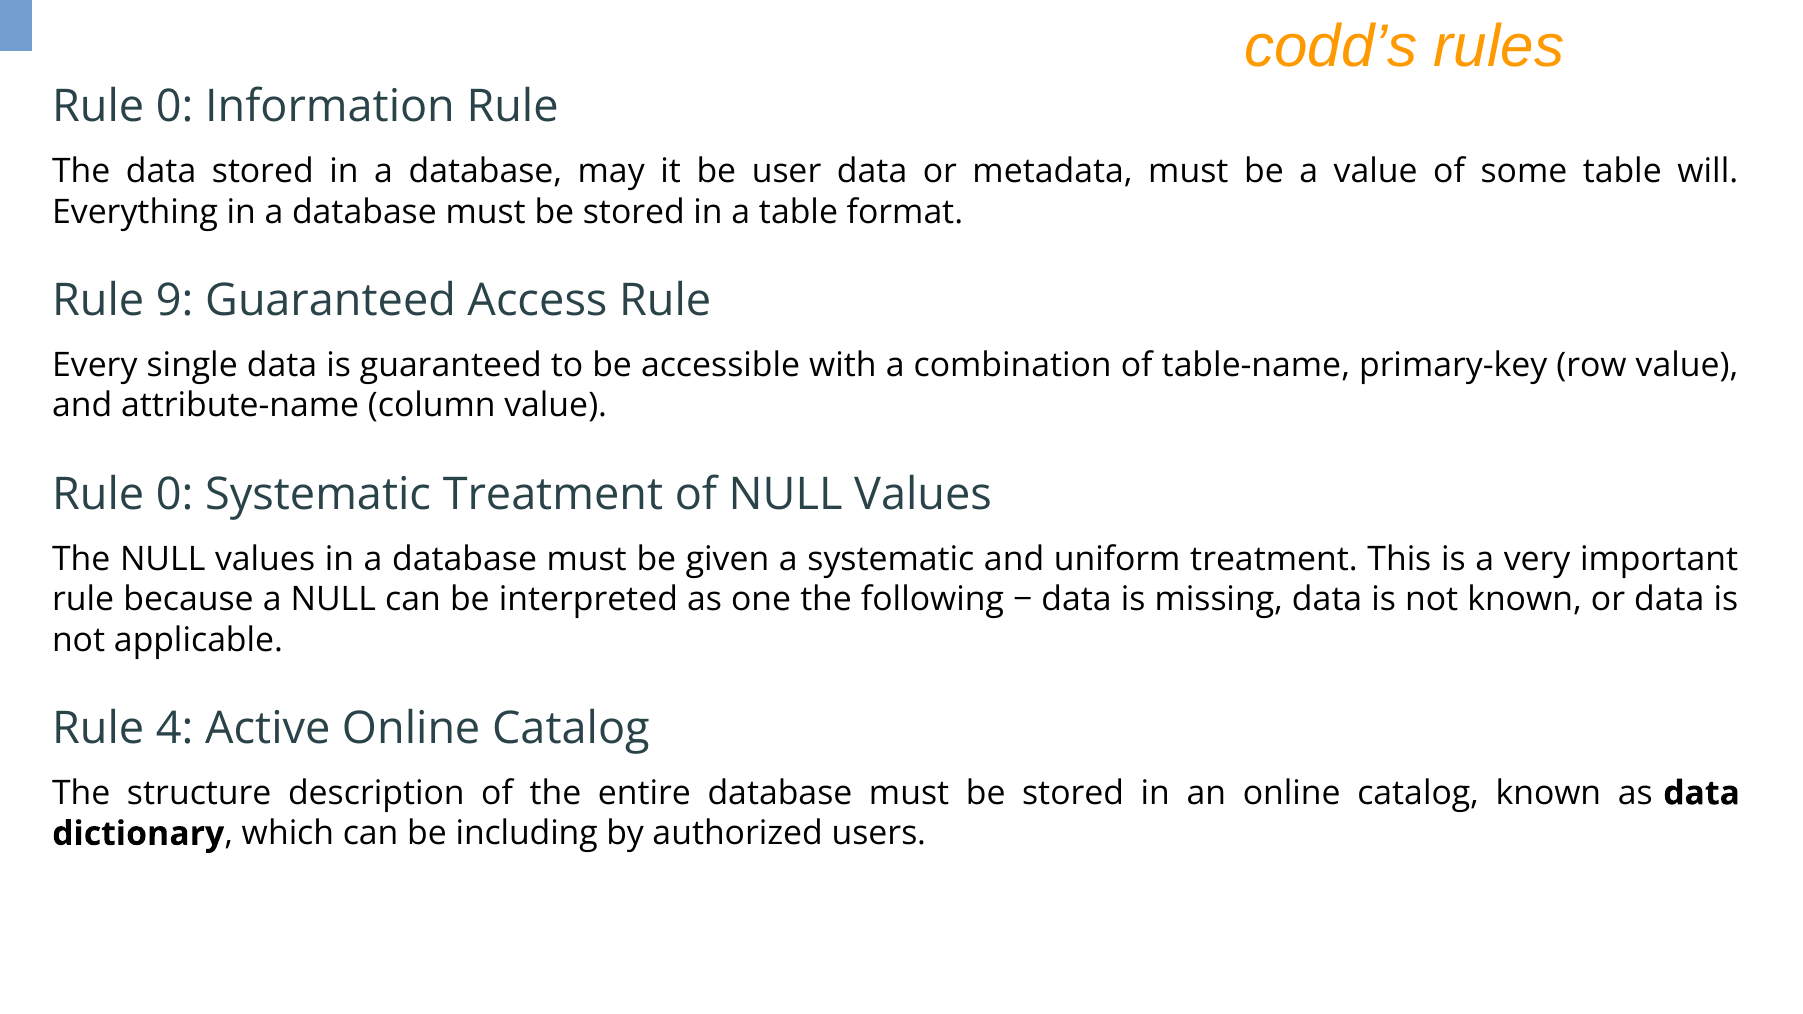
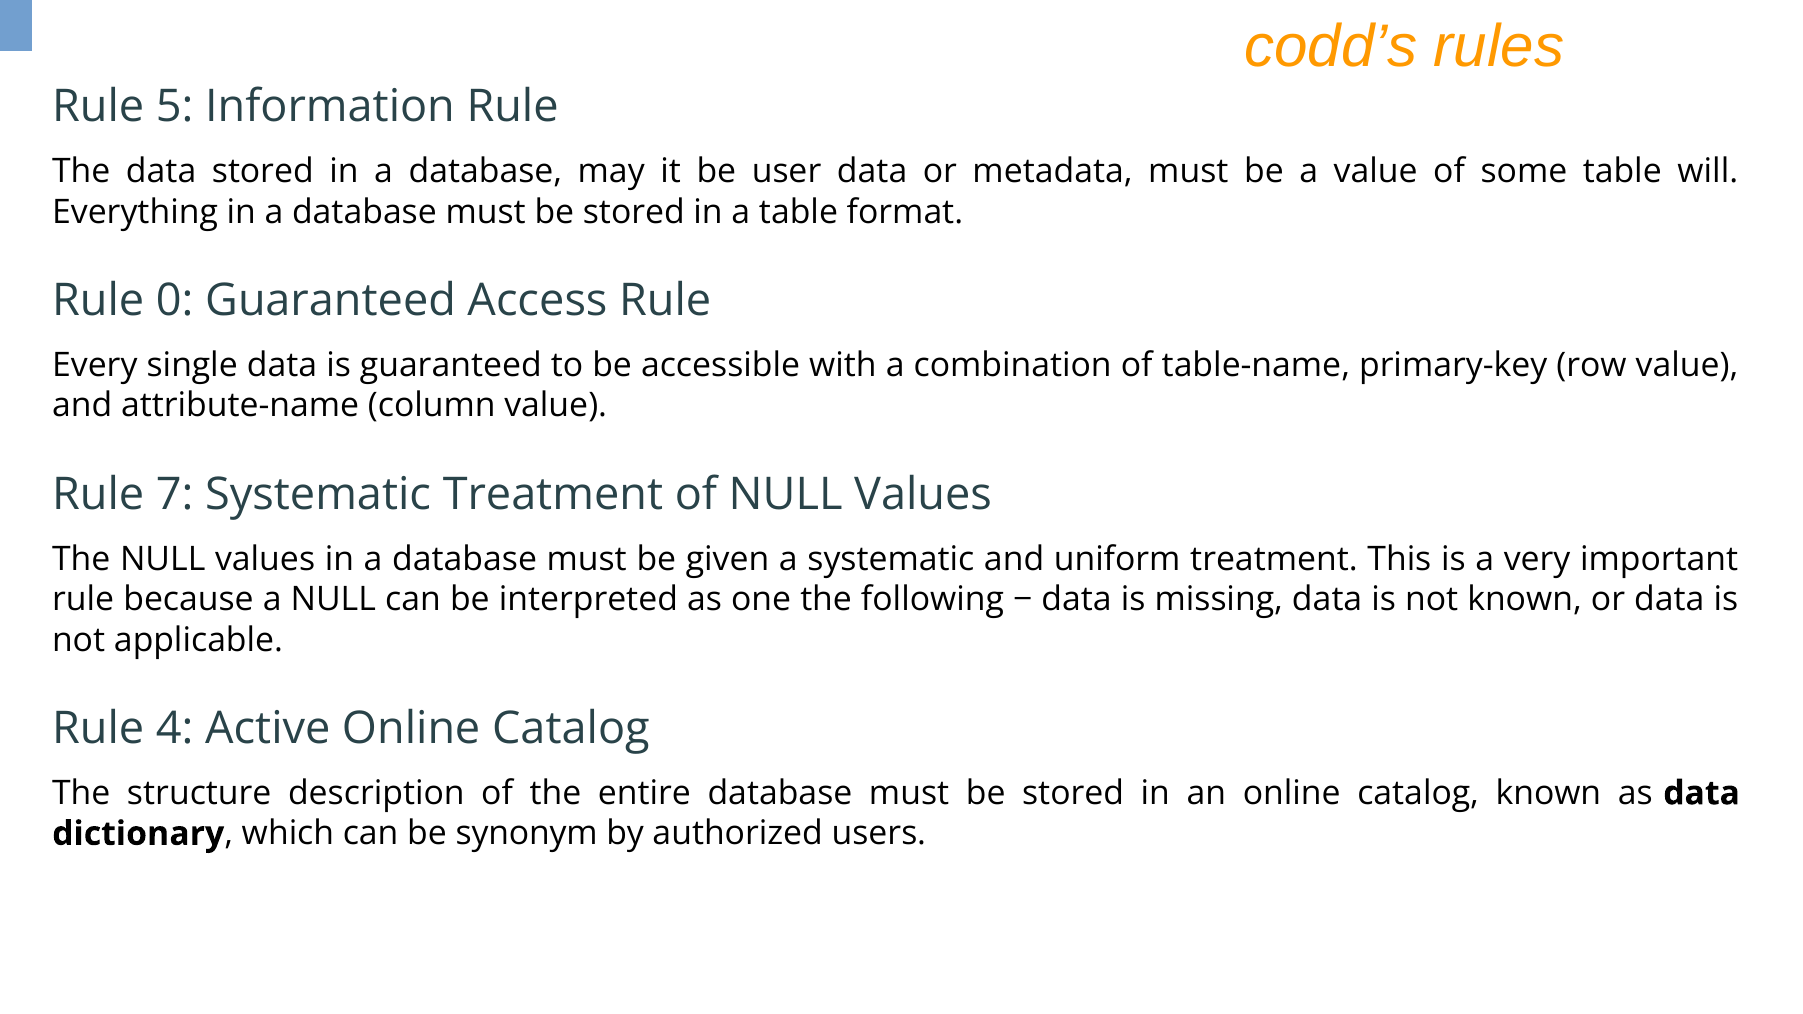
0 at (175, 107): 0 -> 5
9: 9 -> 0
0 at (175, 494): 0 -> 7
including: including -> synonym
